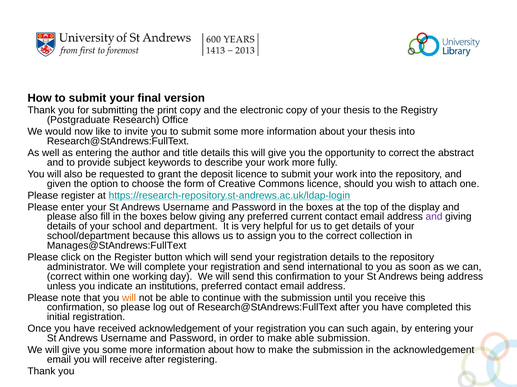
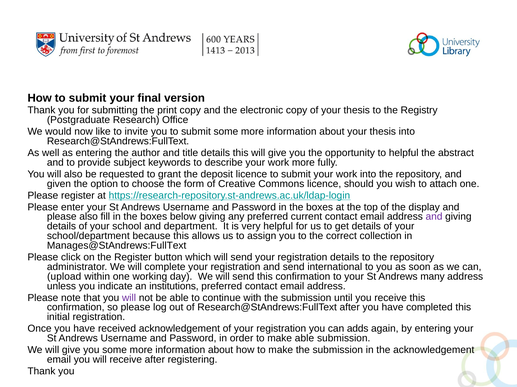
to correct: correct -> helpful
correct at (64, 277): correct -> upload
being: being -> many
will at (129, 298) colour: orange -> purple
such: such -> adds
